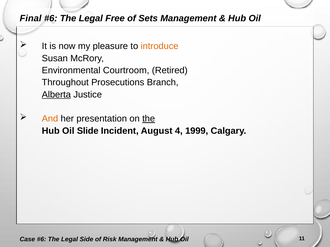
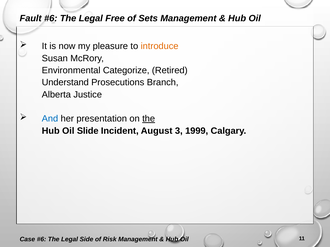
Final: Final -> Fault
Courtroom: Courtroom -> Categorize
Throughout: Throughout -> Understand
Alberta underline: present -> none
And colour: orange -> blue
4: 4 -> 3
